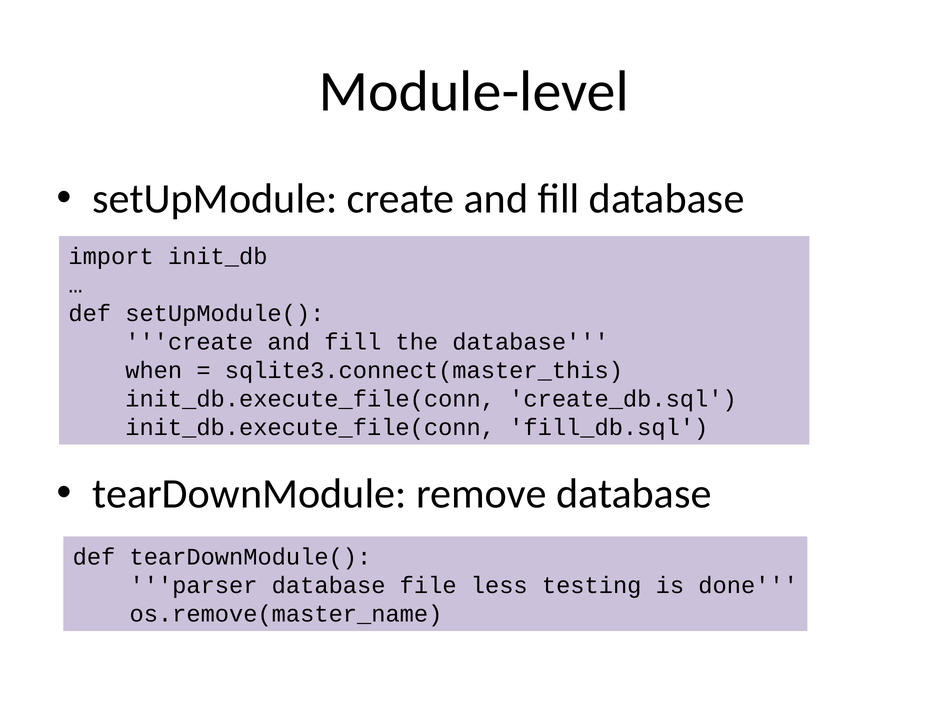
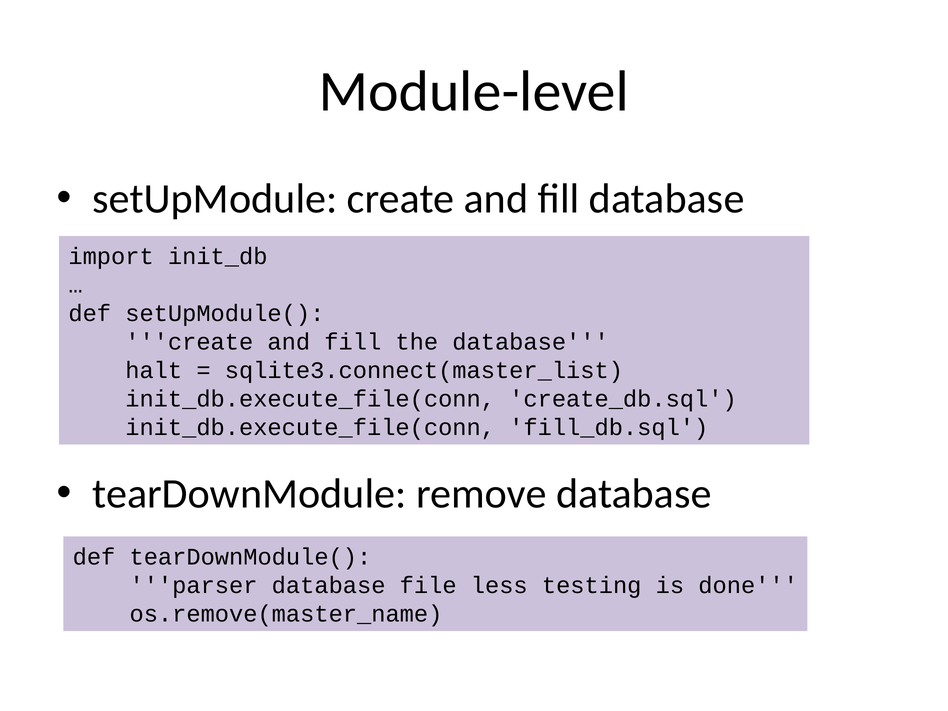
when: when -> halt
sqlite3.connect(master_this: sqlite3.connect(master_this -> sqlite3.connect(master_list
